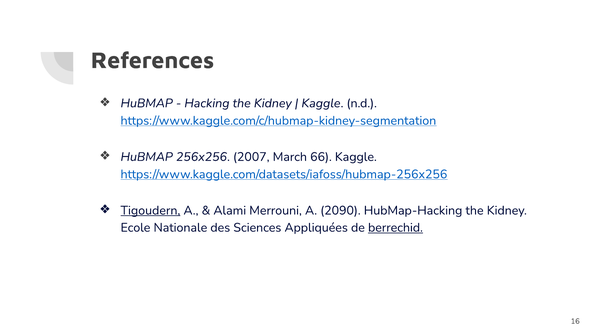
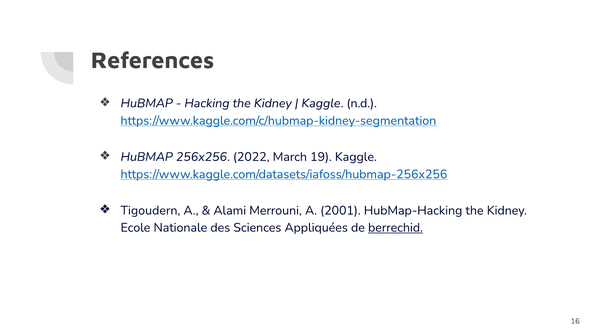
2007: 2007 -> 2022
66: 66 -> 19
Tigoudern underline: present -> none
2090: 2090 -> 2001
